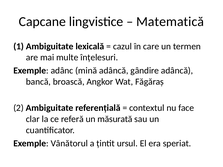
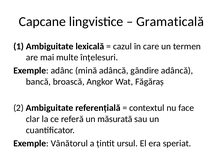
Matematică: Matematică -> Gramaticală
